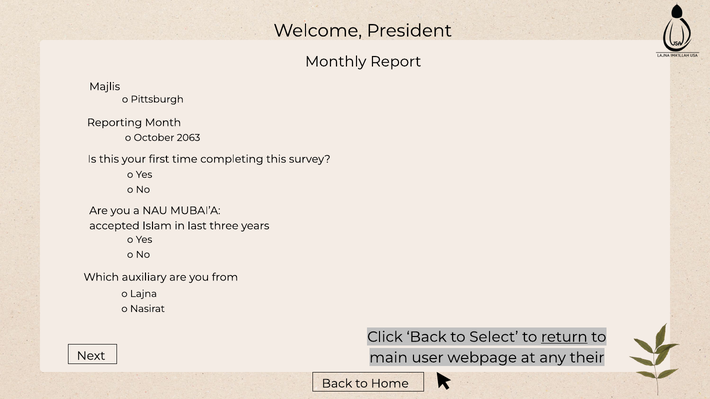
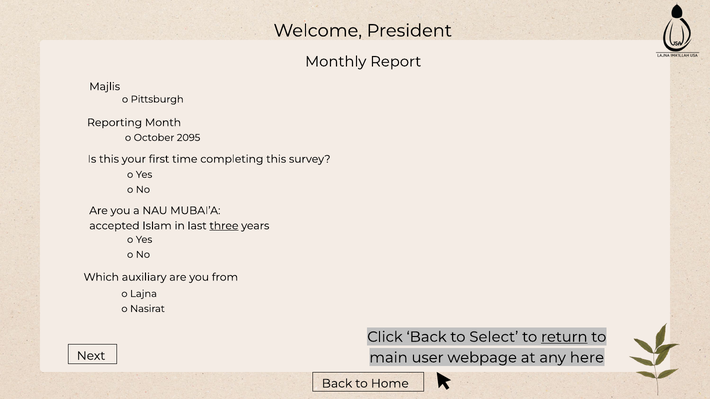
2063: 2063 -> 2095
three underline: none -> present
their: their -> here
